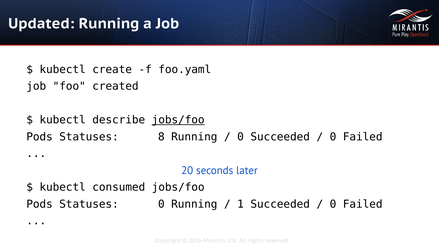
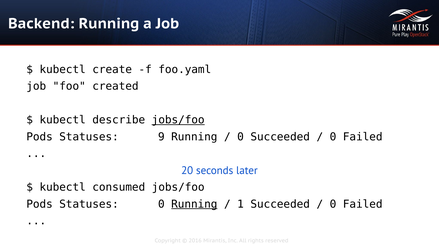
Updated: Updated -> Backend
8: 8 -> 9
Running at (194, 204) underline: none -> present
